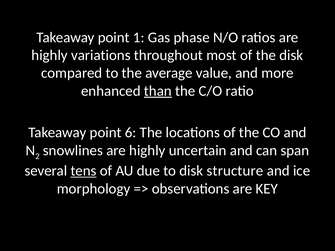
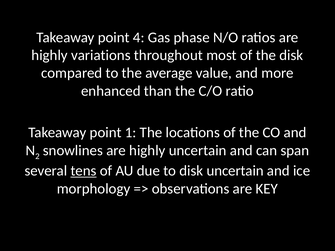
1: 1 -> 4
than underline: present -> none
6: 6 -> 1
disk structure: structure -> uncertain
